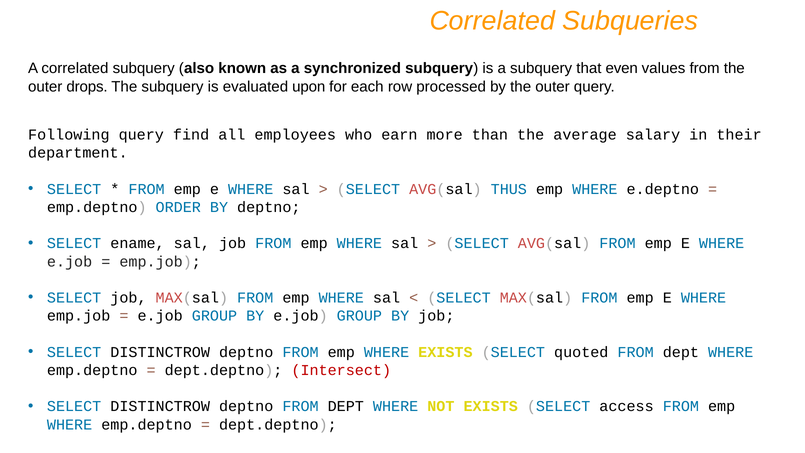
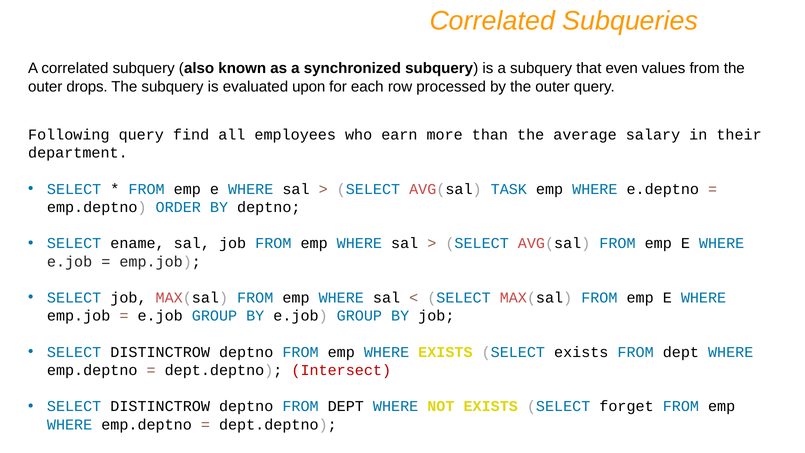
THUS: THUS -> TASK
SELECT quoted: quoted -> exists
access: access -> forget
